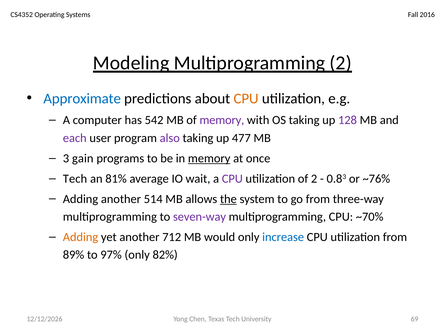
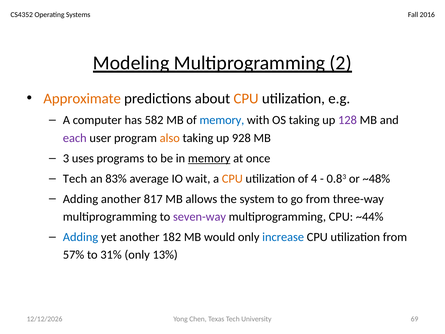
Approximate colour: blue -> orange
542: 542 -> 582
memory at (222, 120) colour: purple -> blue
also colour: purple -> orange
477: 477 -> 928
gain: gain -> uses
81%: 81% -> 83%
CPU at (232, 178) colour: purple -> orange
of 2: 2 -> 4
~76%: ~76% -> ~48%
514: 514 -> 817
the underline: present -> none
~70%: ~70% -> ~44%
Adding at (81, 237) colour: orange -> blue
712: 712 -> 182
89%: 89% -> 57%
97%: 97% -> 31%
82%: 82% -> 13%
